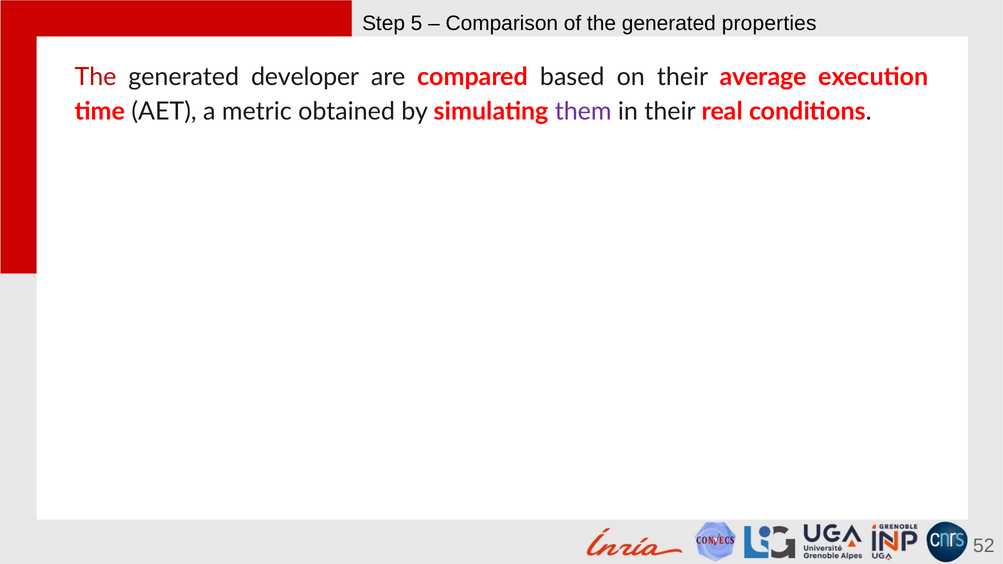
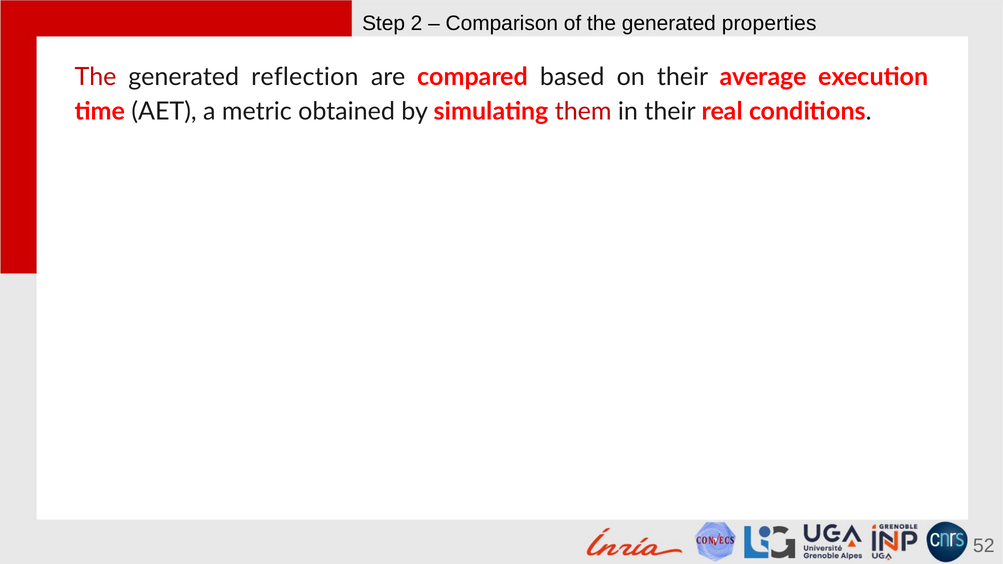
5: 5 -> 2
developer: developer -> reflection
them colour: purple -> red
